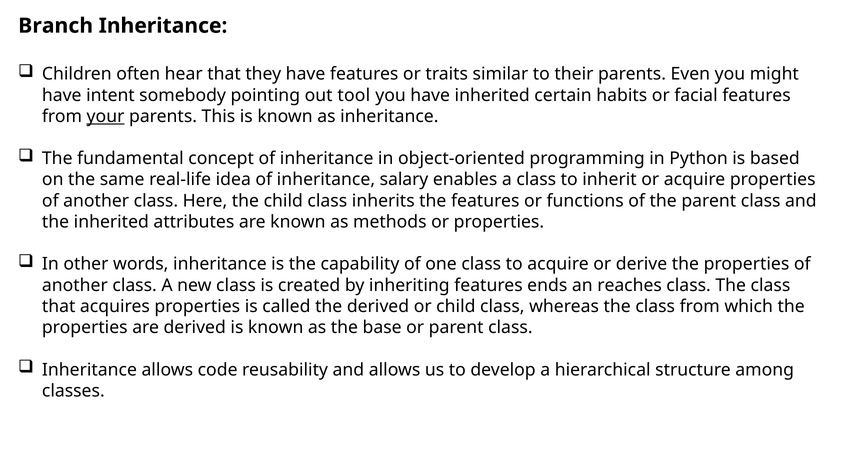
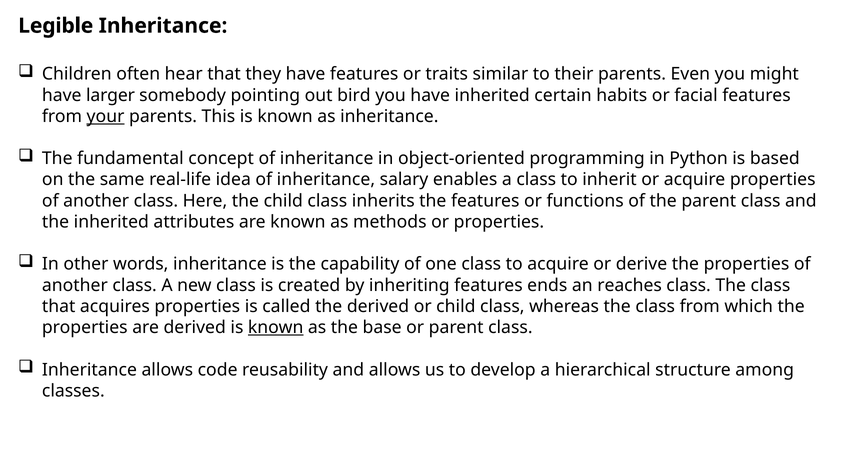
Branch: Branch -> Legible
intent: intent -> larger
tool: tool -> bird
known at (276, 327) underline: none -> present
